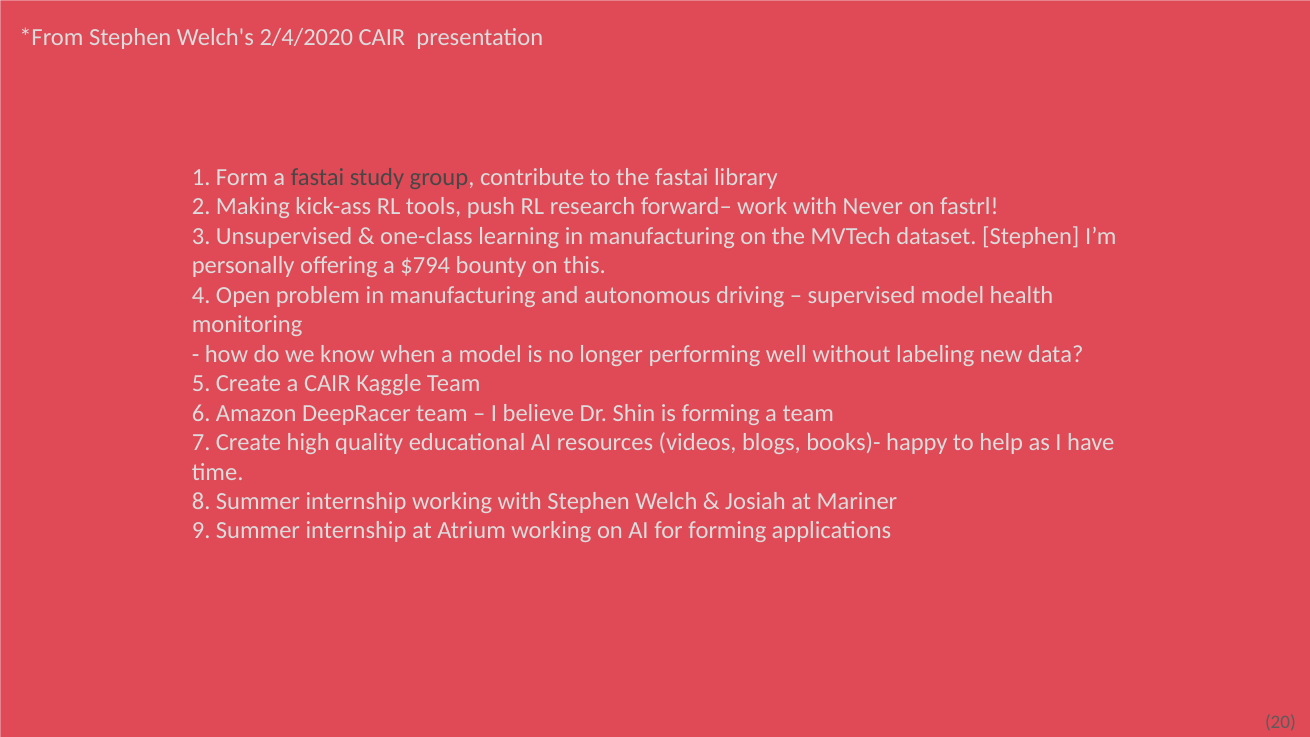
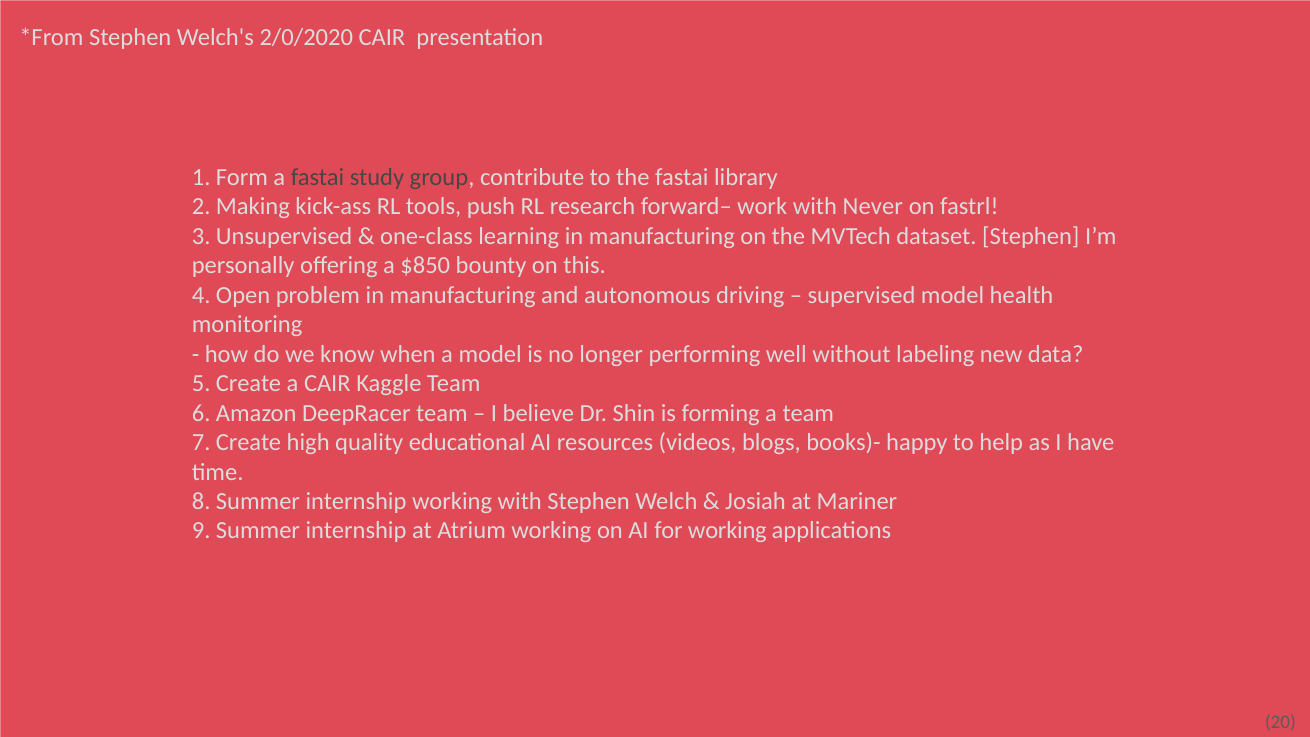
2/4/2020: 2/4/2020 -> 2/0/2020
$794: $794 -> $850
for forming: forming -> working
